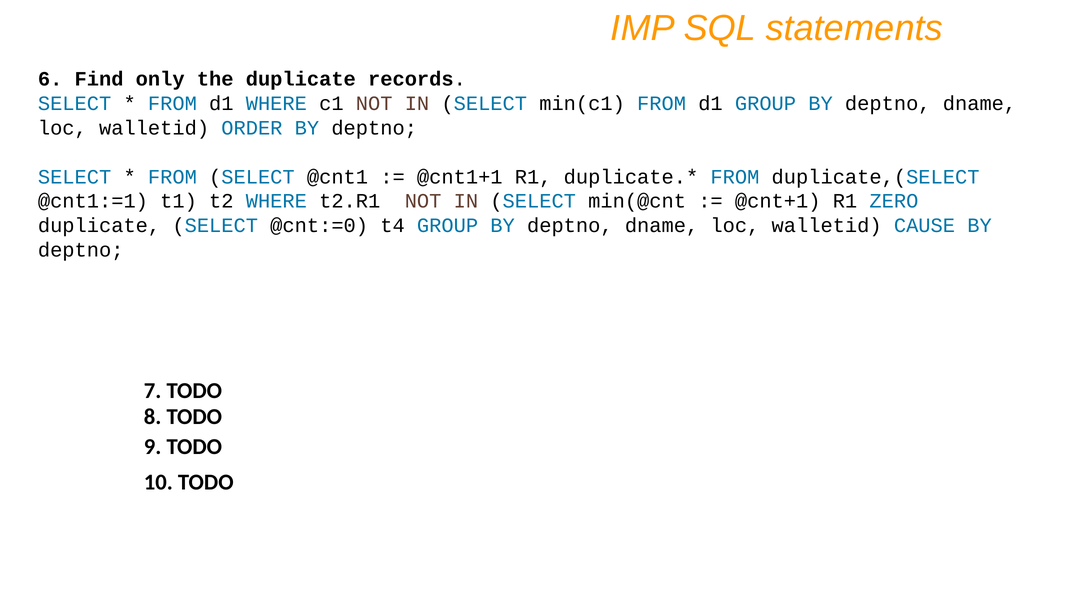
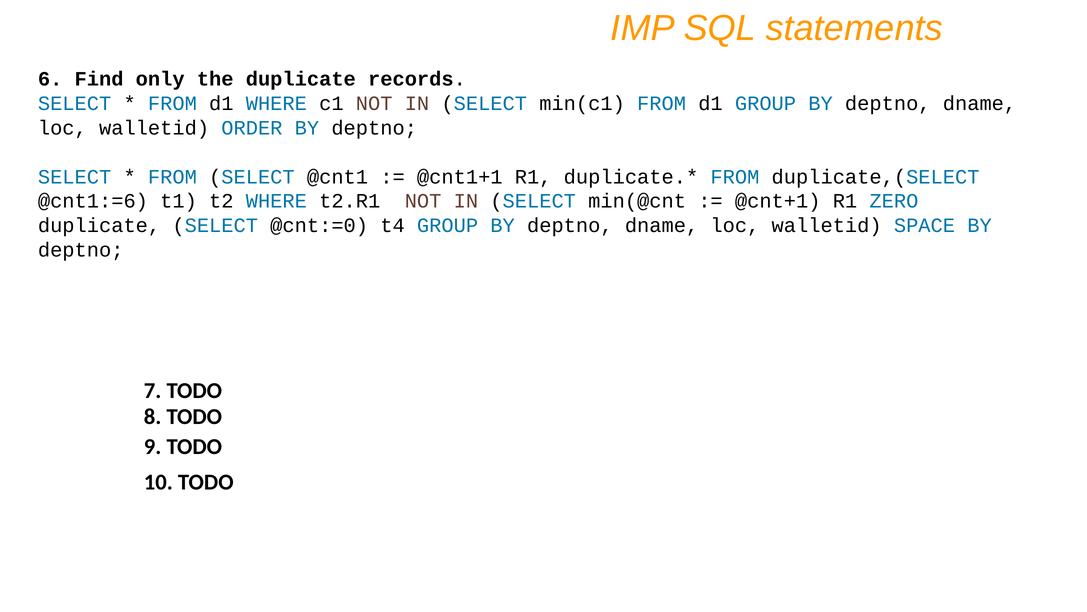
@cnt1:=1: @cnt1:=1 -> @cnt1:=6
CAUSE: CAUSE -> SPACE
